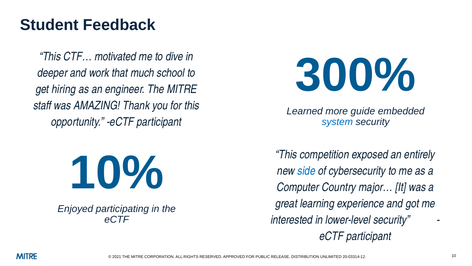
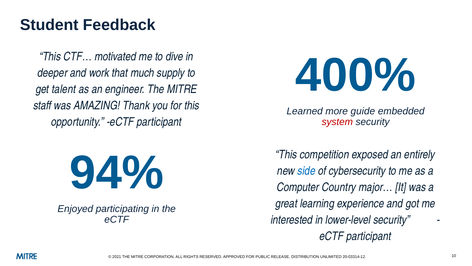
300%: 300% -> 400%
school: school -> supply
hiring: hiring -> talent
system colour: blue -> red
10%: 10% -> 94%
